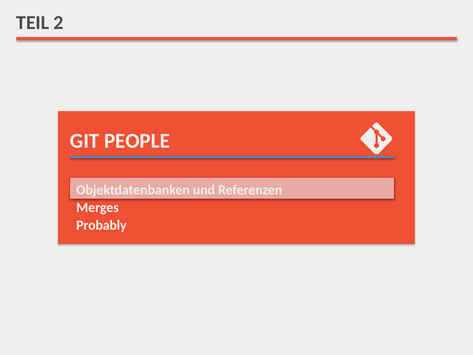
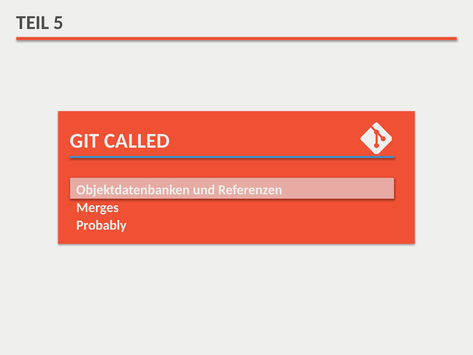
2: 2 -> 5
PEOPLE: PEOPLE -> CALLED
